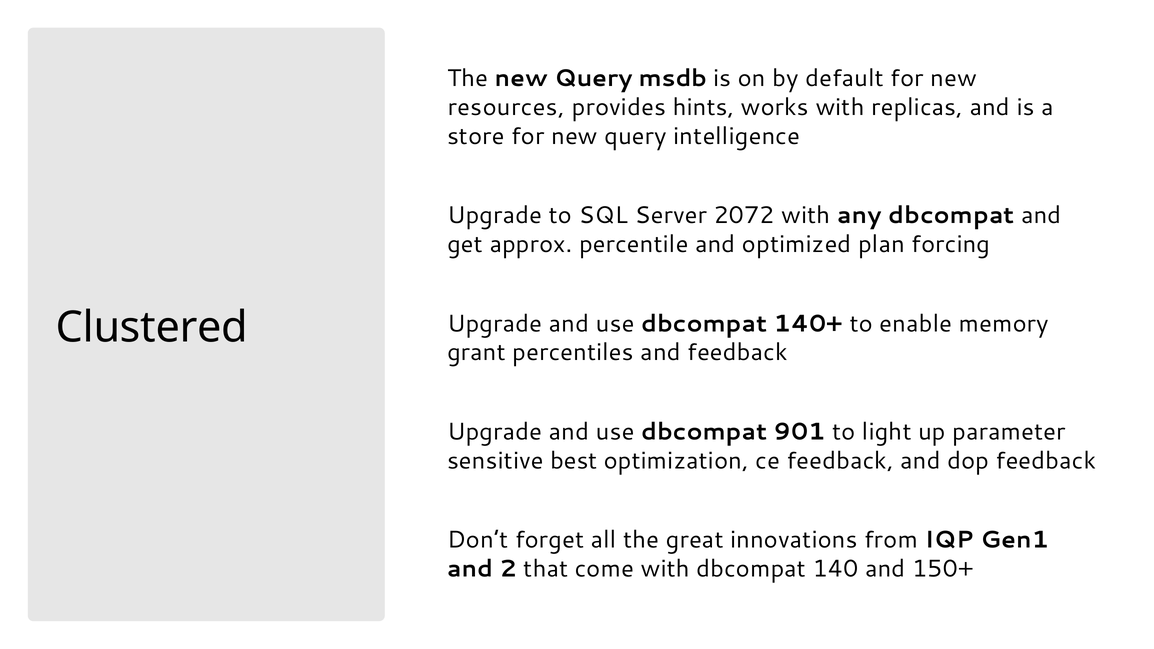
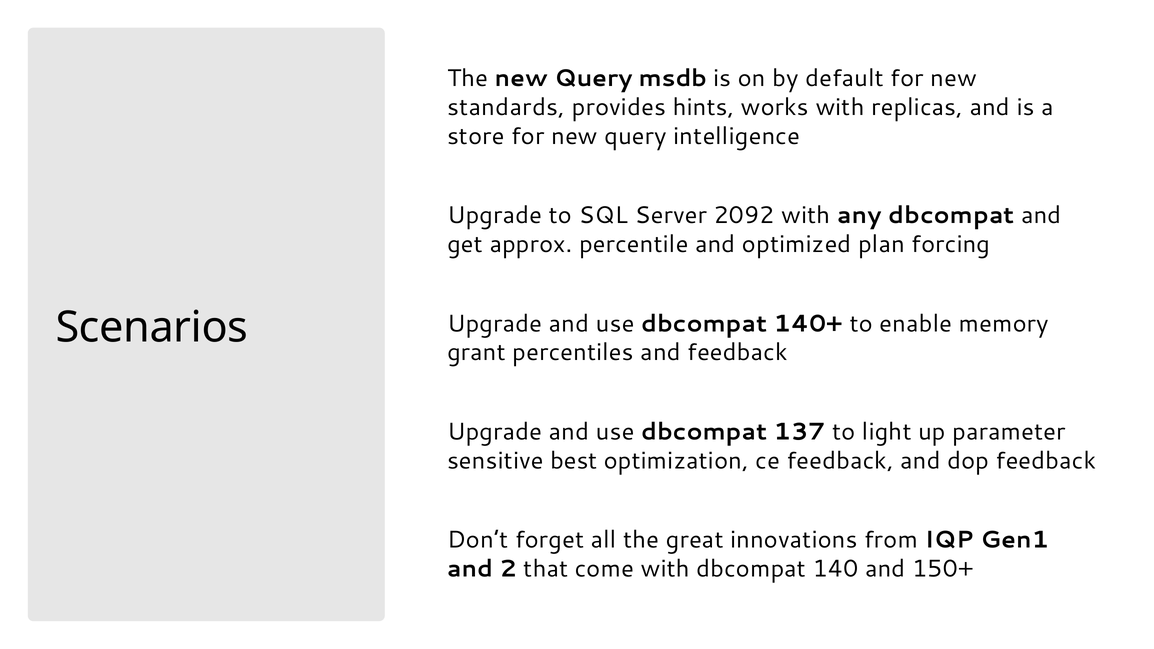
resources: resources -> standards
2072: 2072 -> 2092
Clustered: Clustered -> Scenarios
901: 901 -> 137
